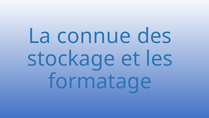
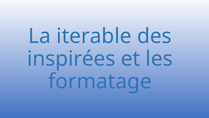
connue: connue -> iterable
stockage: stockage -> inspirées
